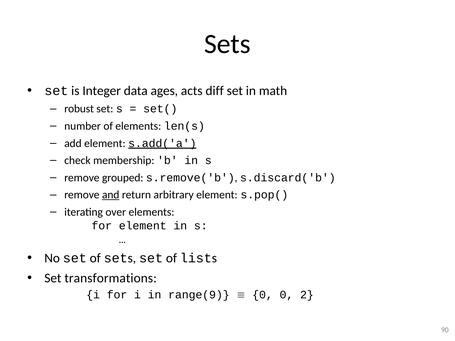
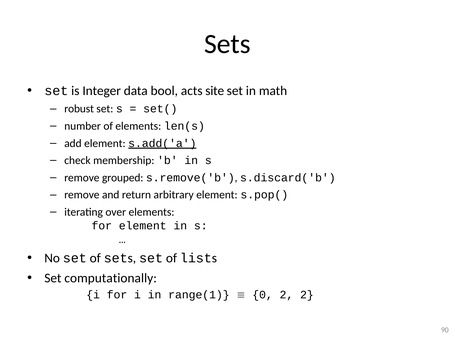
ages: ages -> bool
diff: diff -> site
and underline: present -> none
transformations: transformations -> computationally
range(9: range(9 -> range(1
0 0: 0 -> 2
